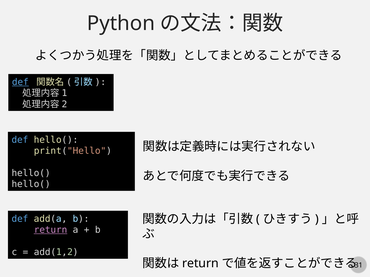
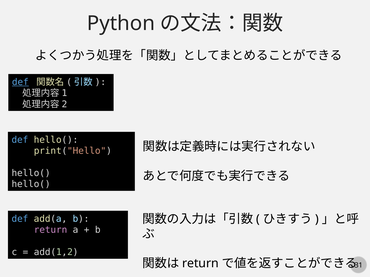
return at (51, 230) underline: present -> none
